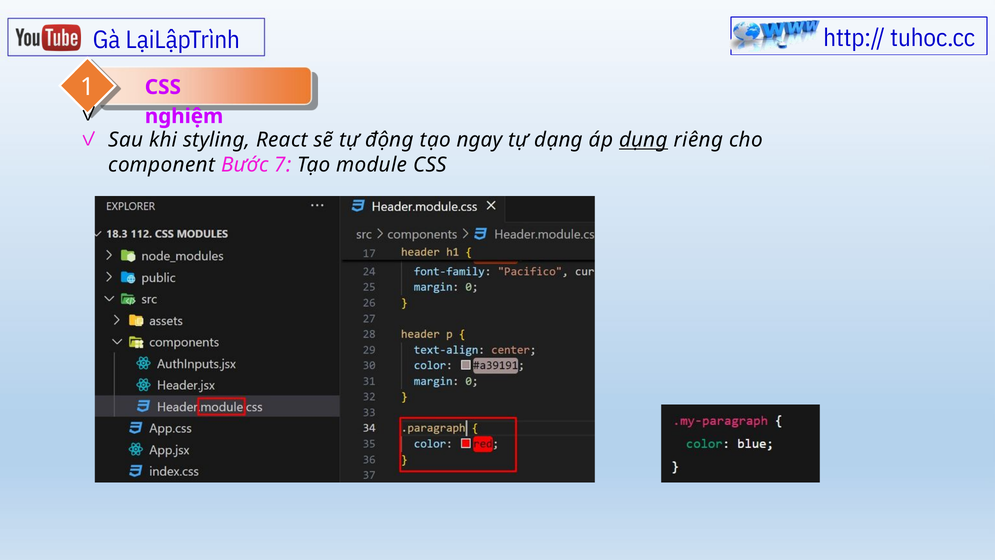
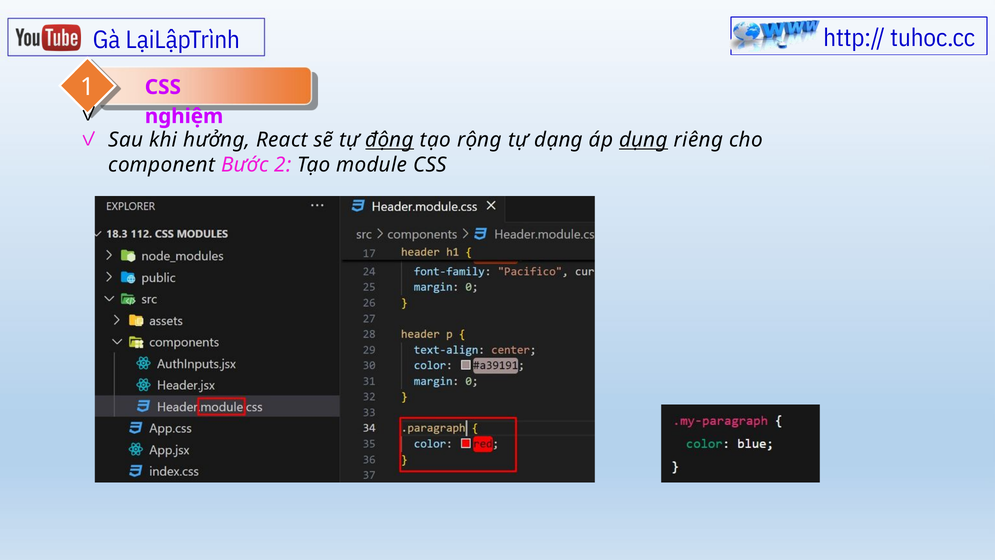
styling: styling -> hưởng
động underline: none -> present
ngay: ngay -> rộng
7: 7 -> 2
